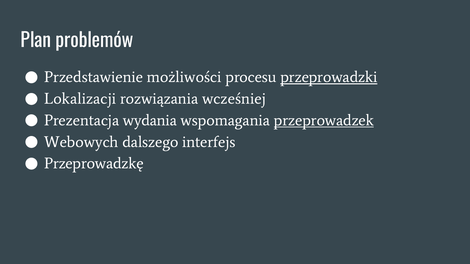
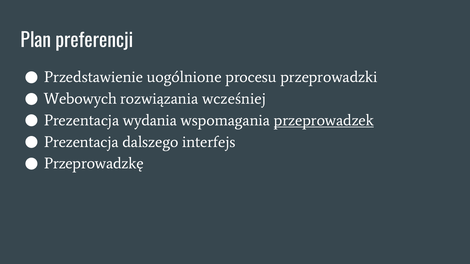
problemów: problemów -> preferencji
możliwości: możliwości -> uogólnione
przeprowadzki underline: present -> none
Lokalizacji: Lokalizacji -> Webowych
Webowych at (81, 142): Webowych -> Prezentacja
